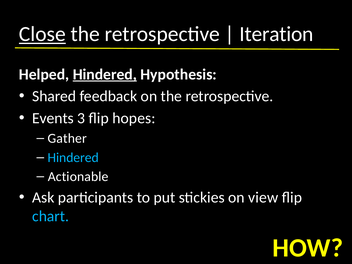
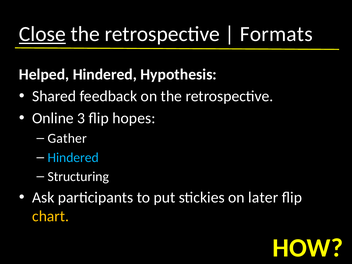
Iteration: Iteration -> Formats
Hindered at (105, 74) underline: present -> none
Events: Events -> Online
Actionable: Actionable -> Structuring
view: view -> later
chart colour: light blue -> yellow
